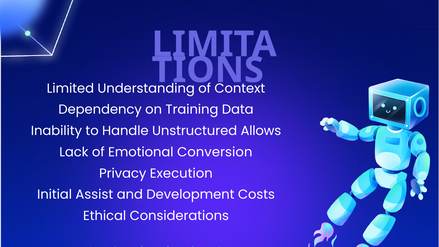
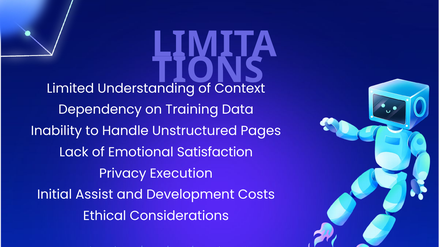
Allows: Allows -> Pages
Conversion: Conversion -> Satisfaction
